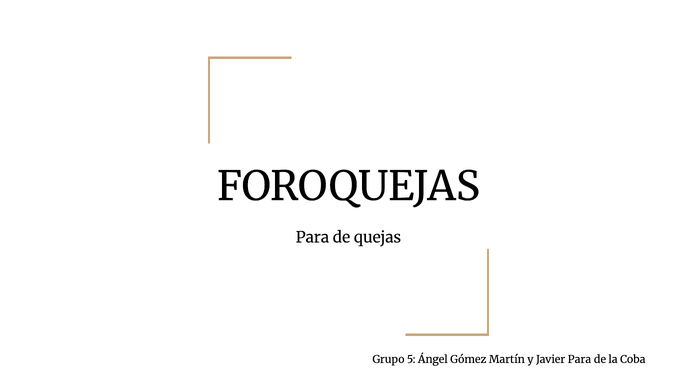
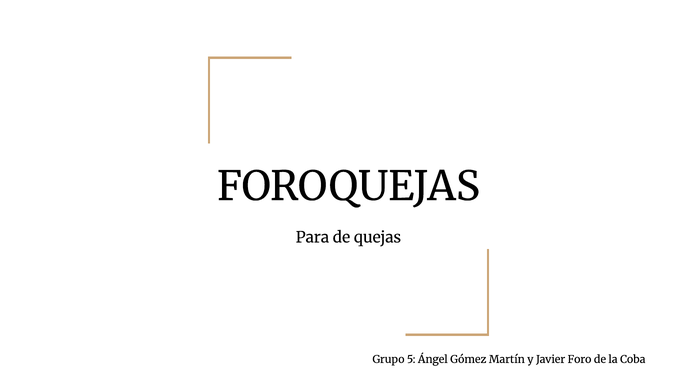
Javier Para: Para -> Foro
